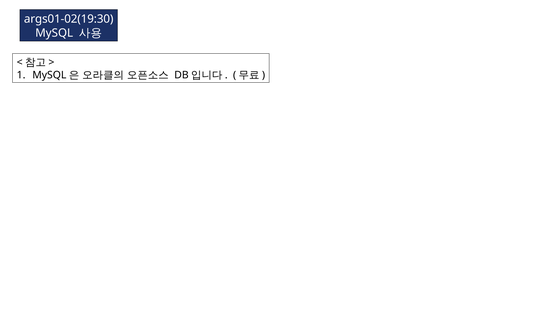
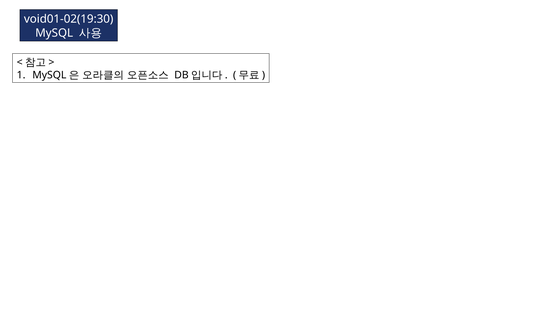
args01-02(19:30: args01-02(19:30 -> void01-02(19:30
